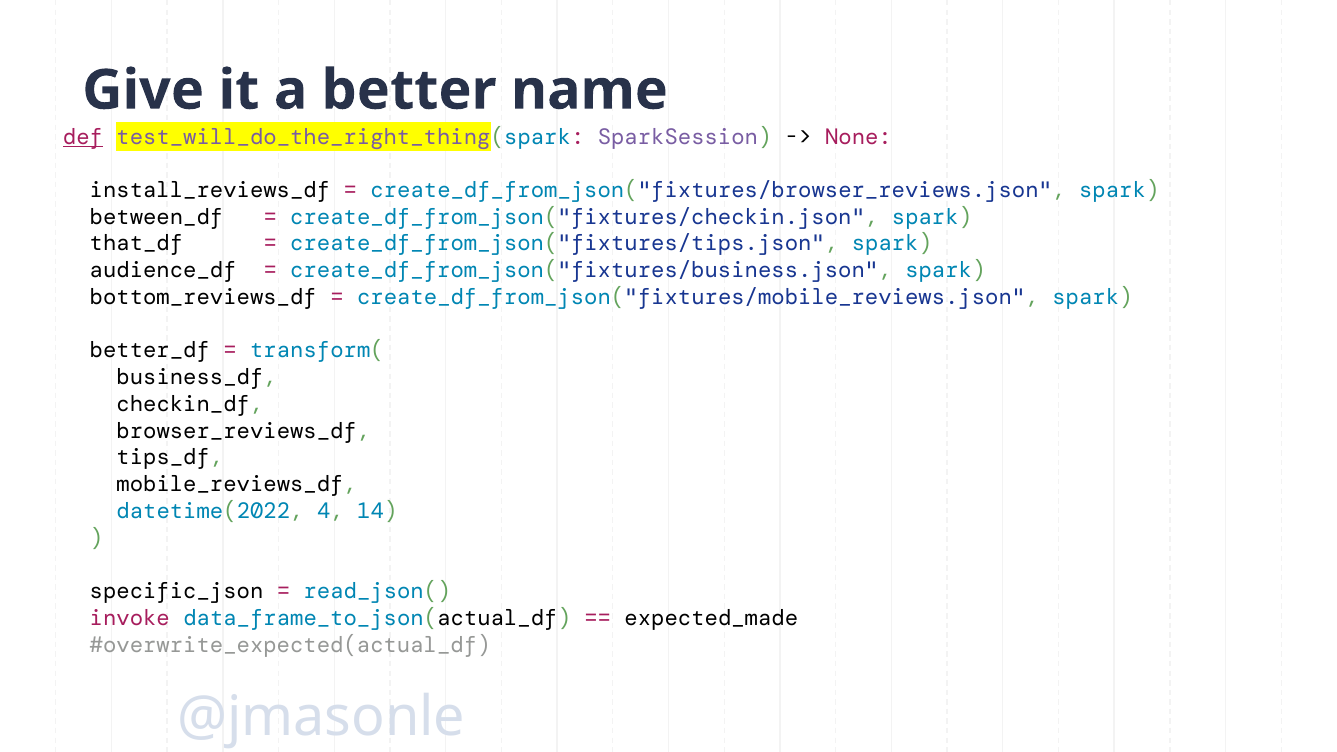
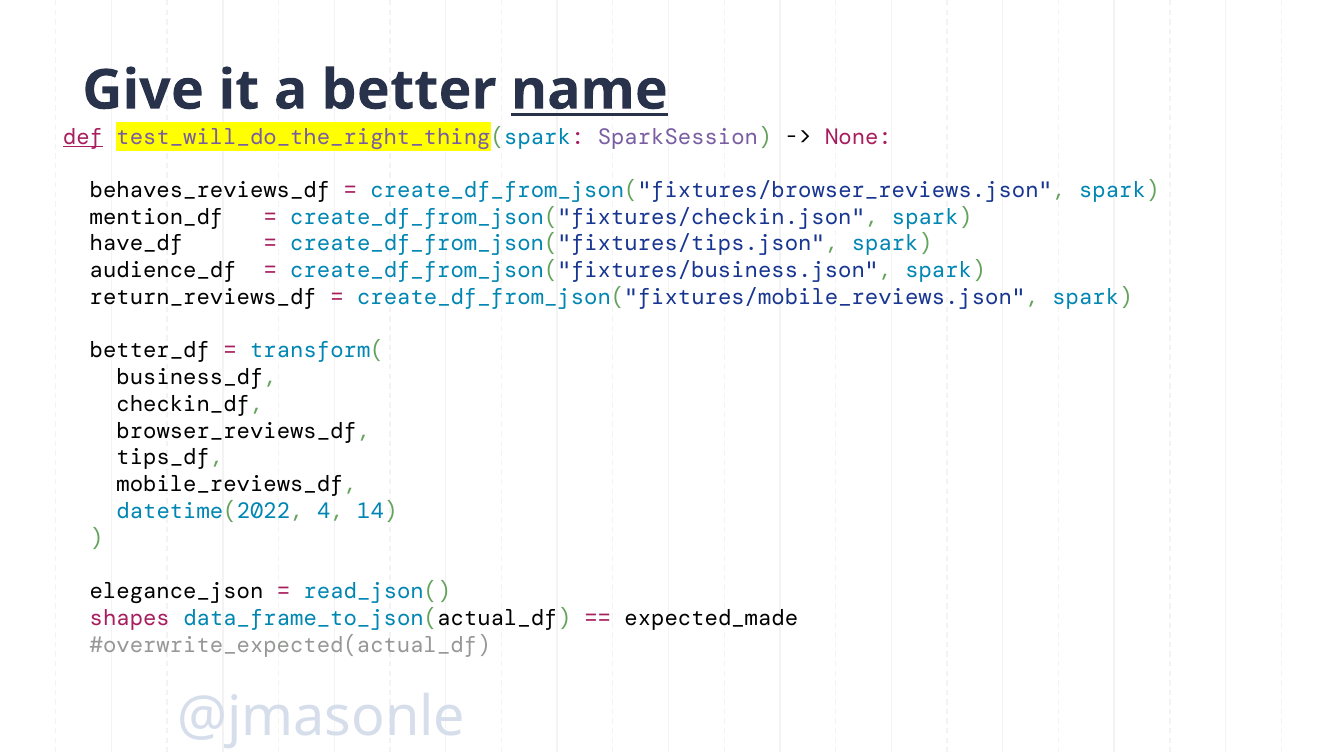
name underline: none -> present
install_reviews_df: install_reviews_df -> behaves_reviews_df
between_df: between_df -> mention_df
that_df: that_df -> have_df
bottom_reviews_df: bottom_reviews_df -> return_reviews_df
specific_json: specific_json -> elegance_json
invoke: invoke -> shapes
